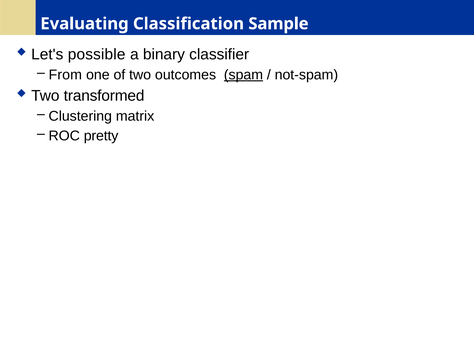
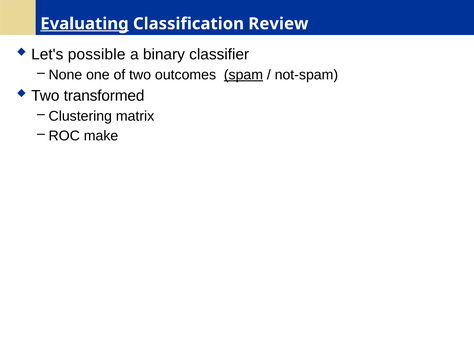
Evaluating underline: none -> present
Sample: Sample -> Review
From: From -> None
pretty: pretty -> make
